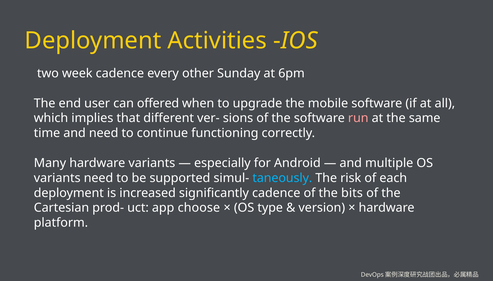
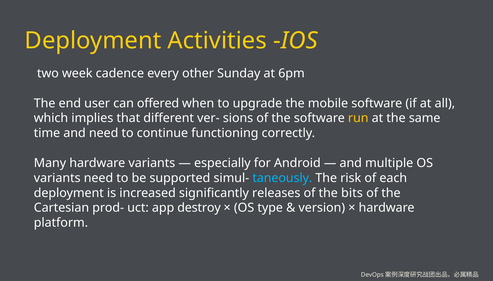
run colour: pink -> yellow
significantly cadence: cadence -> releases
choose: choose -> destroy
